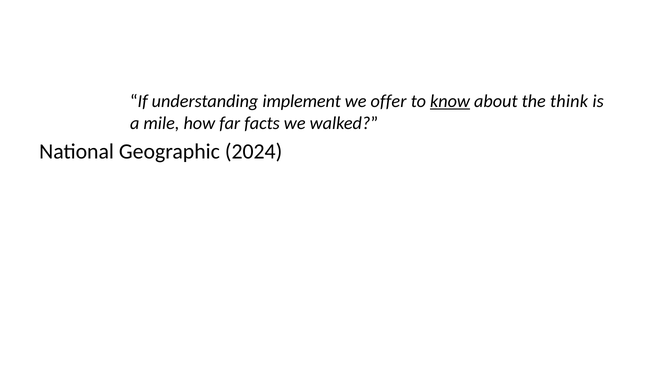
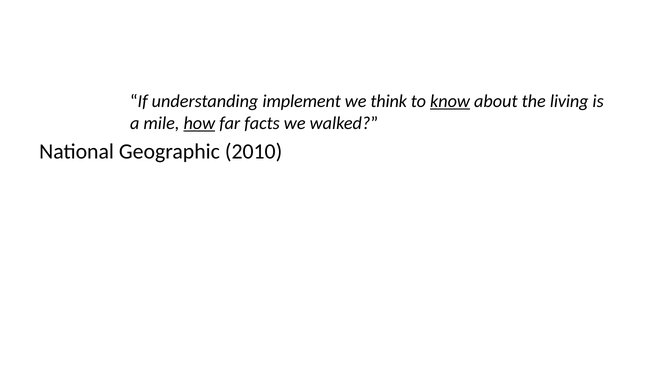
offer: offer -> think
think: think -> living
how underline: none -> present
2024: 2024 -> 2010
